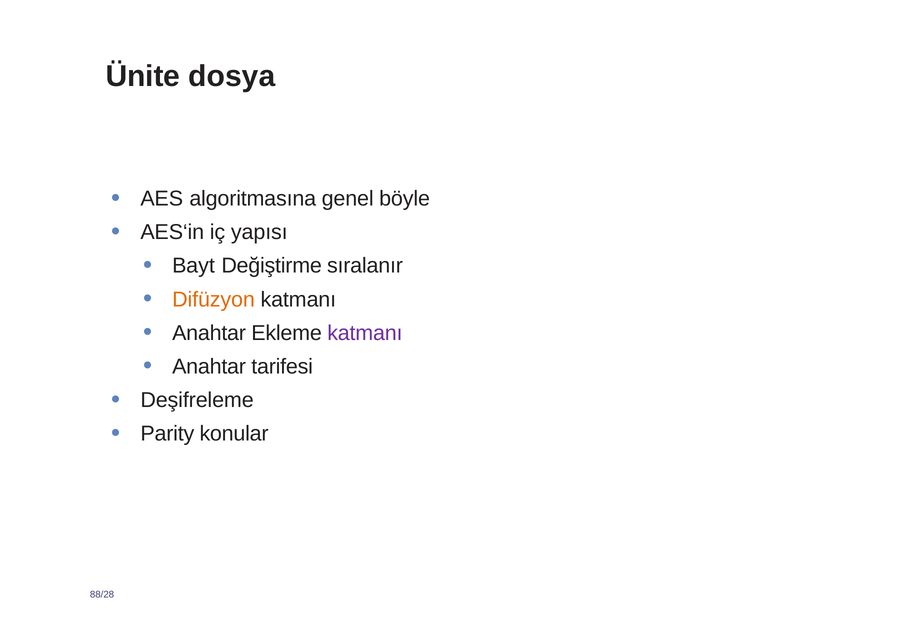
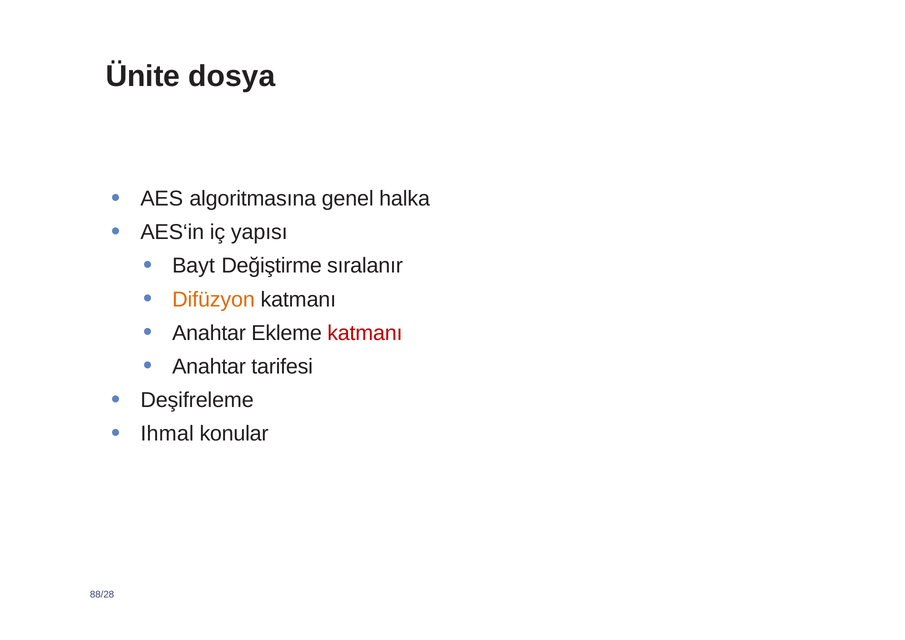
böyle: böyle -> halka
katmanı at (365, 333) colour: purple -> red
Parity: Parity -> Ihmal
